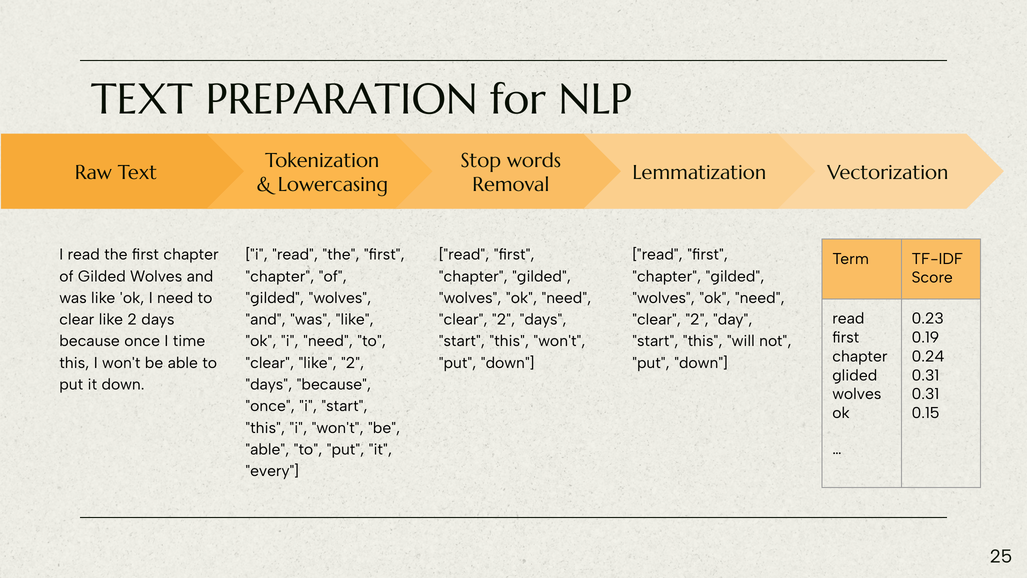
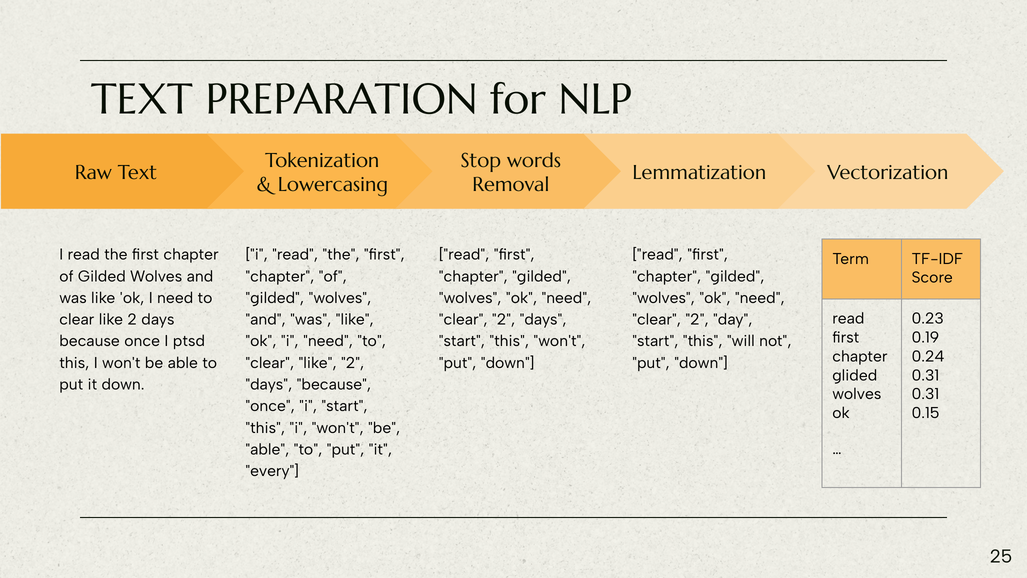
time: time -> ptsd
